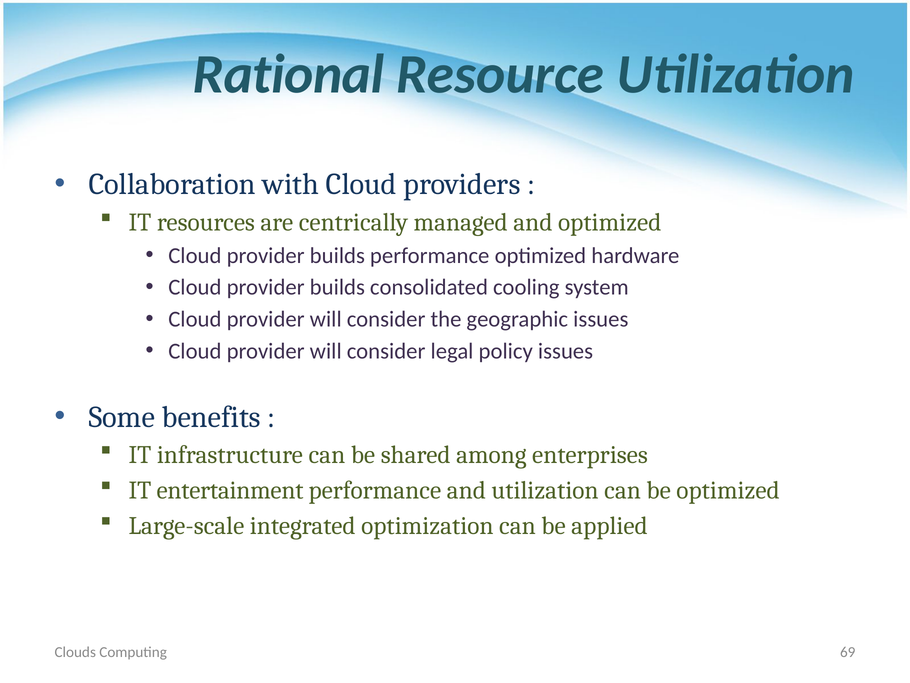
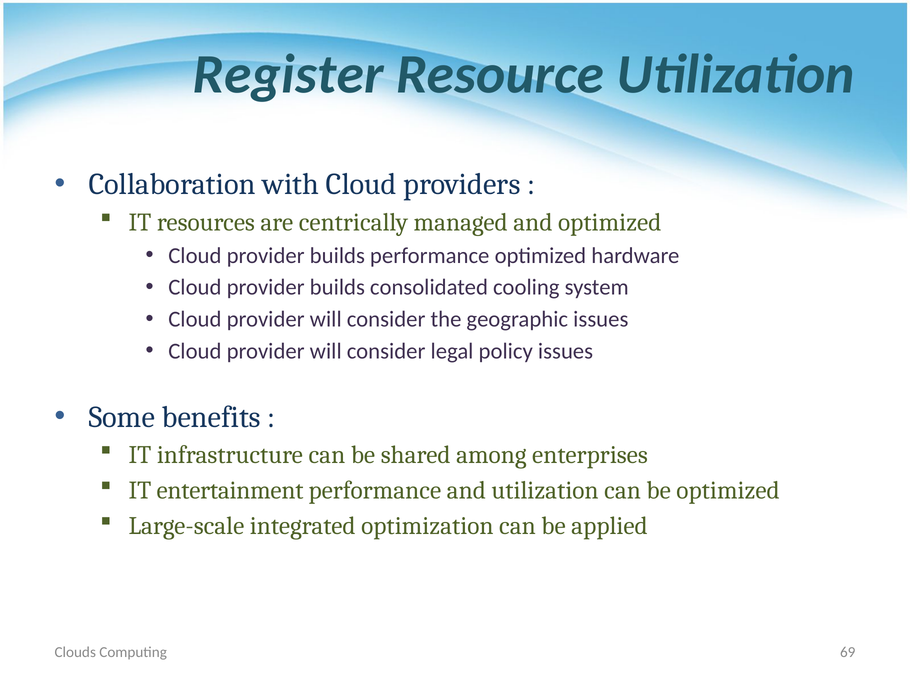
Rational: Rational -> Register
